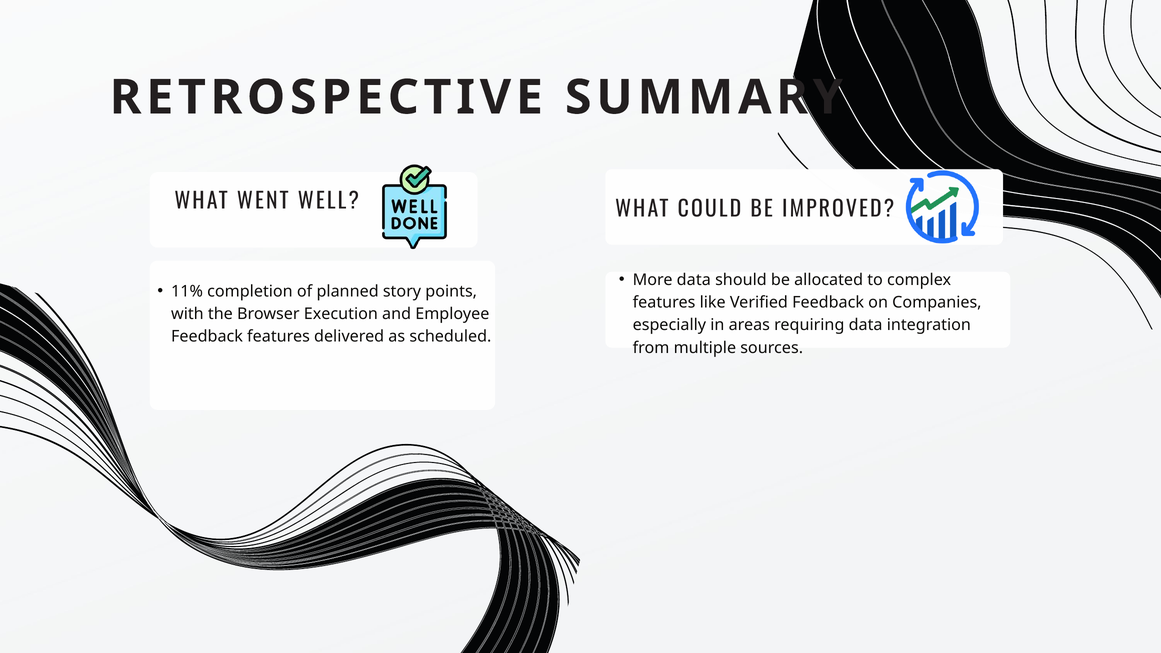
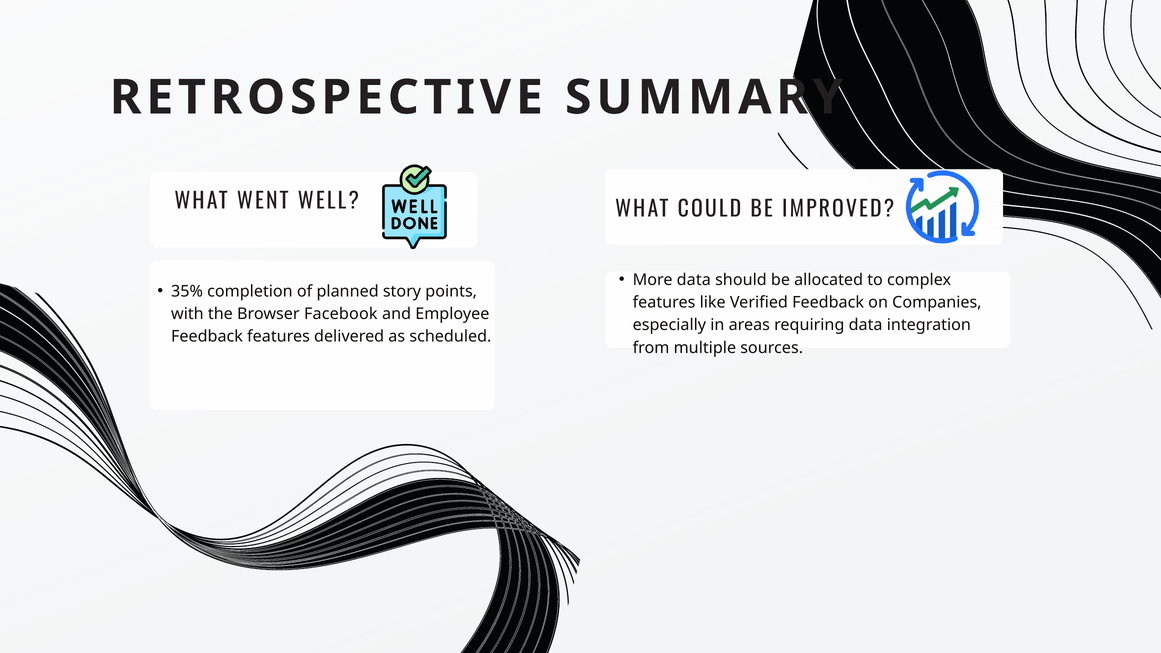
11%: 11% -> 35%
Execution: Execution -> Facebook
